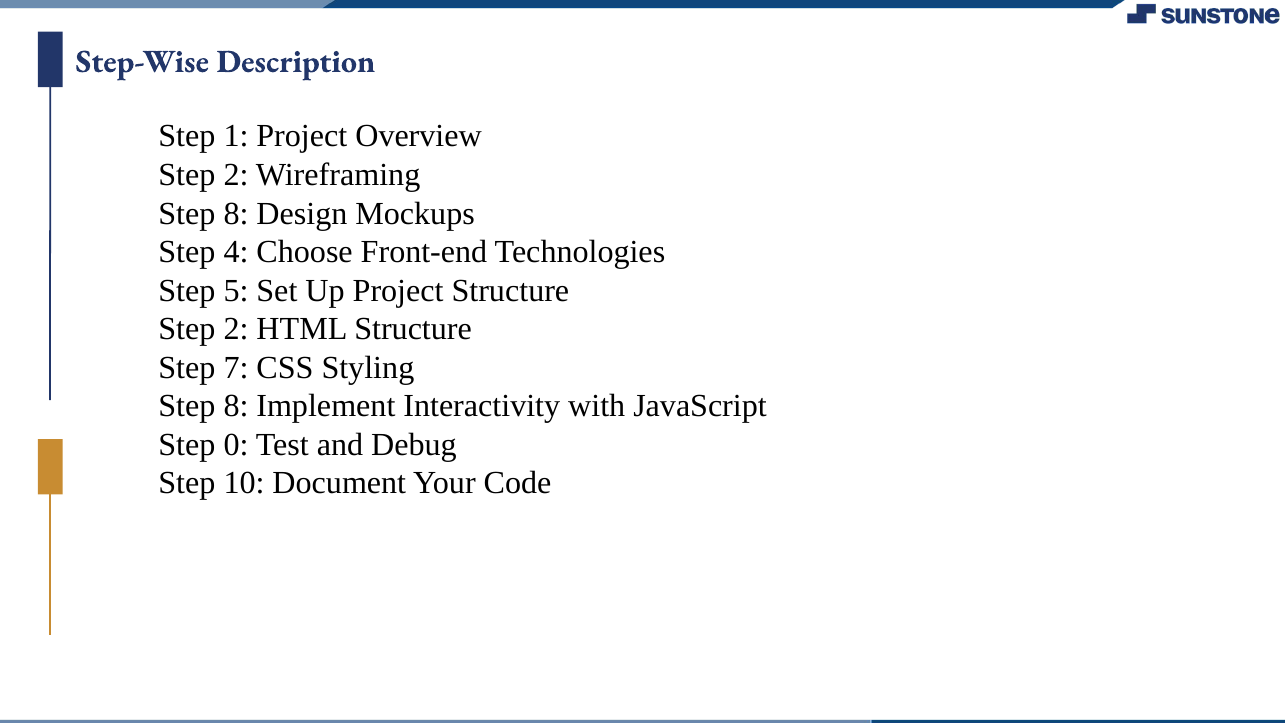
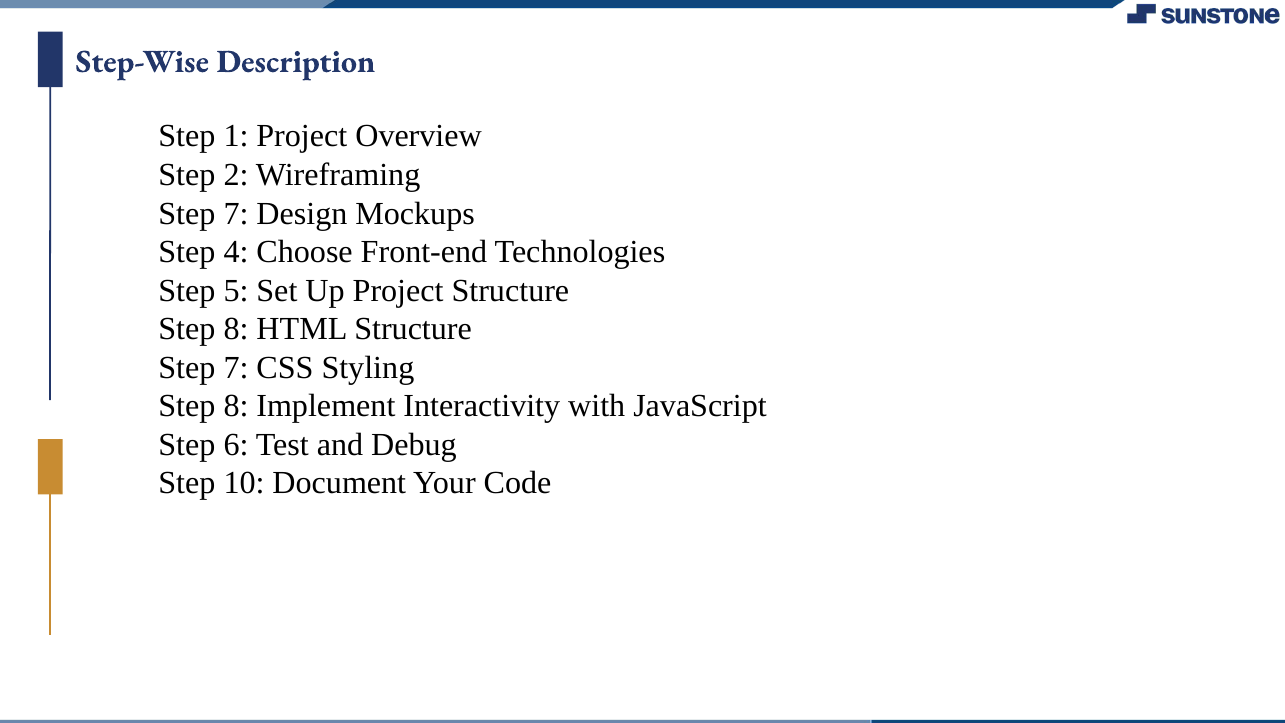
8 at (236, 213): 8 -> 7
2 at (236, 329): 2 -> 8
0: 0 -> 6
